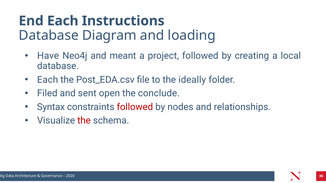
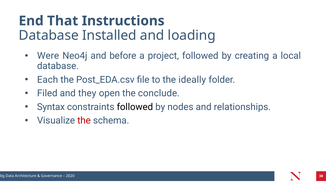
End Each: Each -> That
Diagram: Diagram -> Installed
Have: Have -> Were
meant: meant -> before
sent: sent -> they
followed at (135, 107) colour: red -> black
